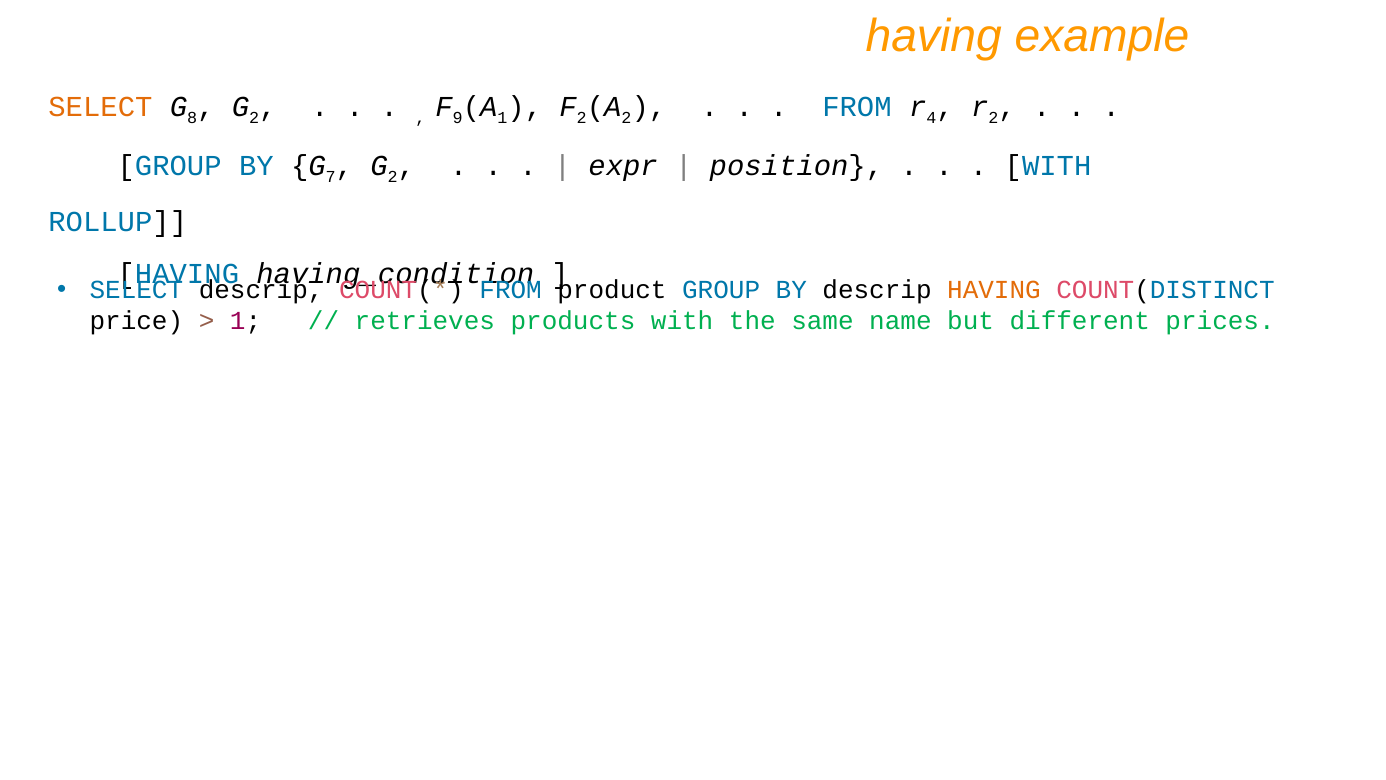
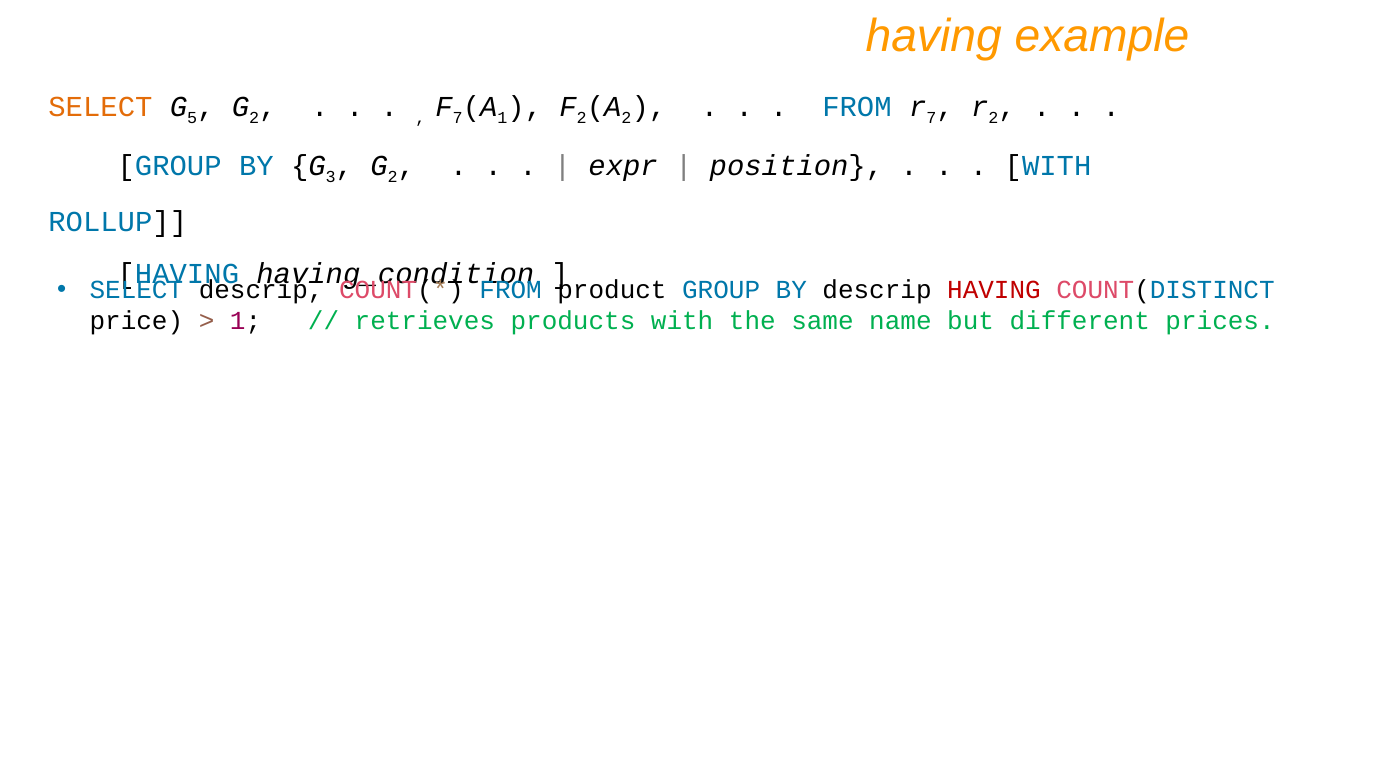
8: 8 -> 5
9 at (458, 118): 9 -> 7
4 at (931, 118): 4 -> 7
7: 7 -> 3
HAVING at (994, 290) colour: orange -> red
